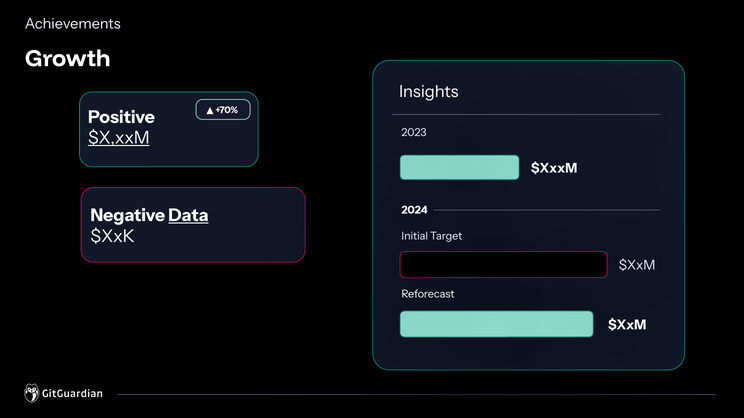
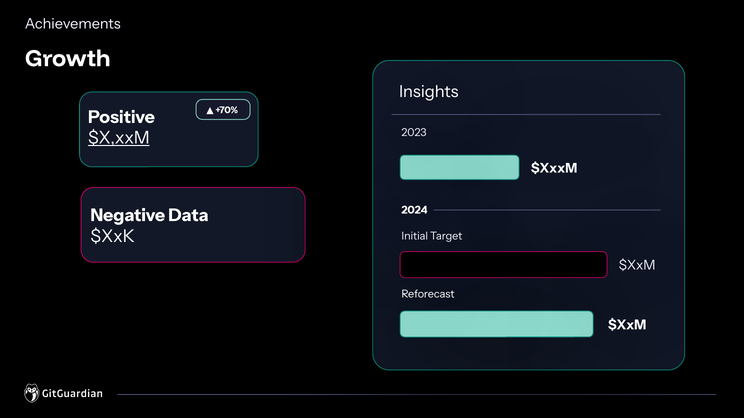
Data underline: present -> none
